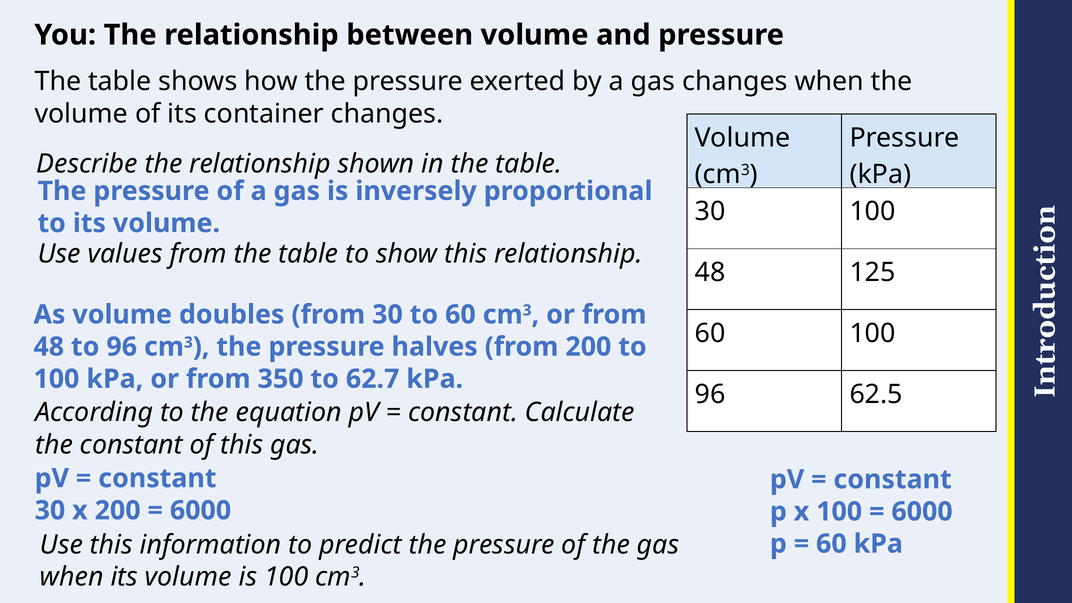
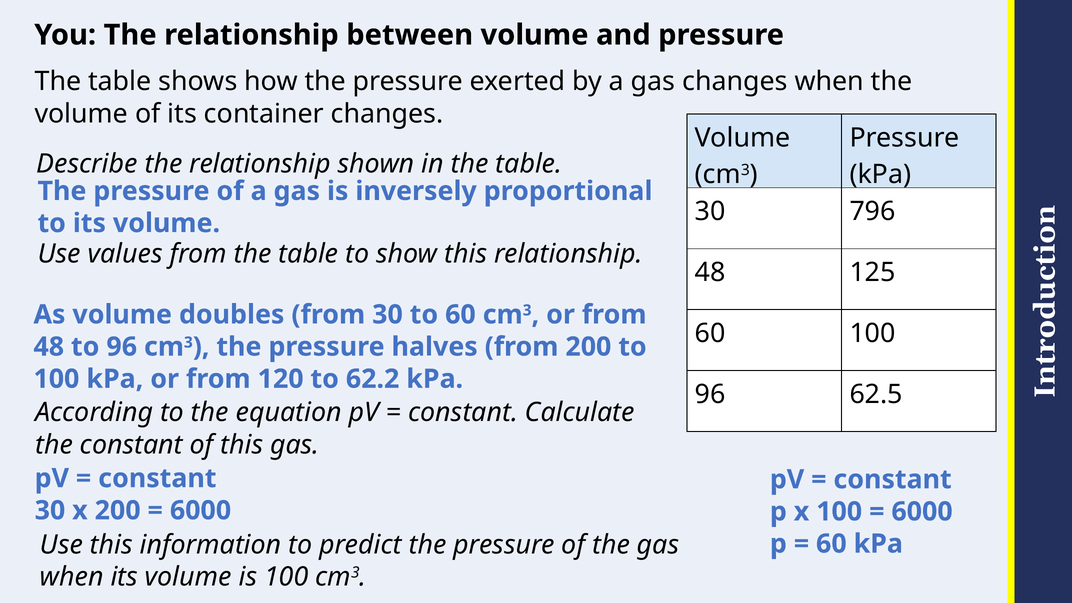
30 100: 100 -> 796
350: 350 -> 120
62.7: 62.7 -> 62.2
